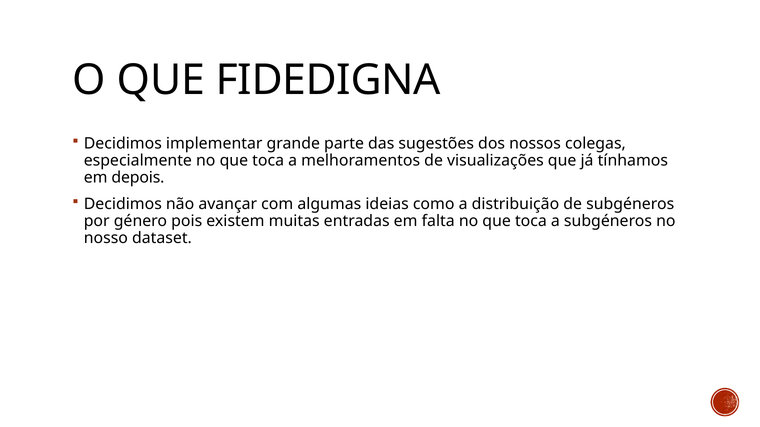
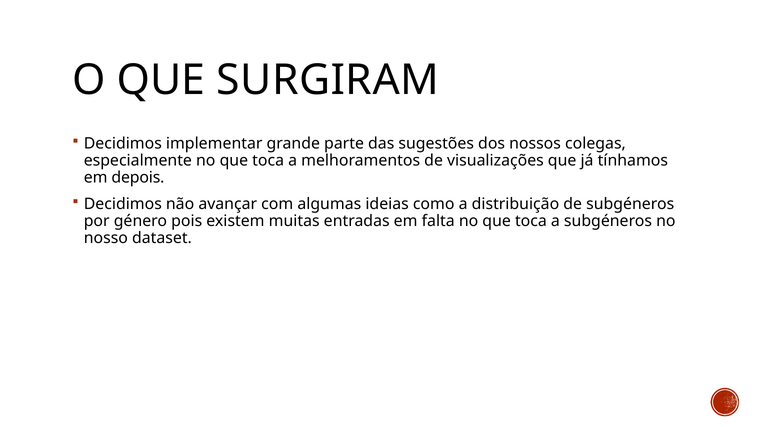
FIDEDIGNA: FIDEDIGNA -> SURGIRAM
